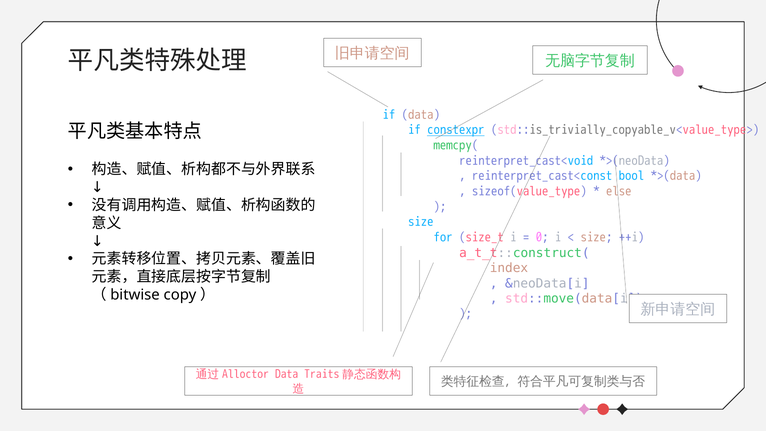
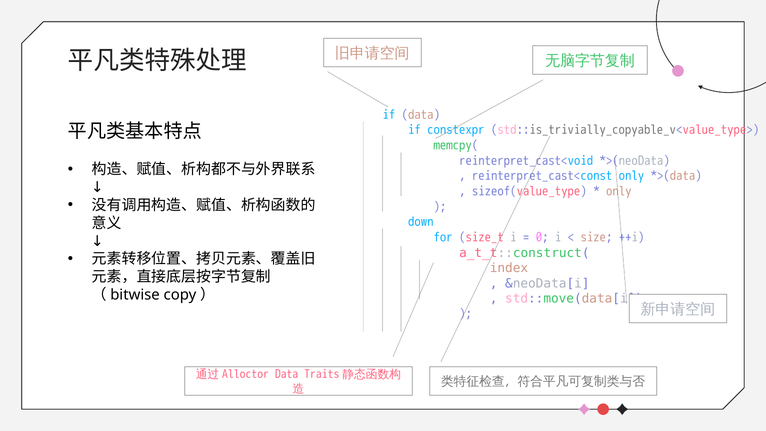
constexpr underline: present -> none
reinterpret_cast<const bool: bool -> only
else at (619, 191): else -> only
size at (421, 222): size -> down
